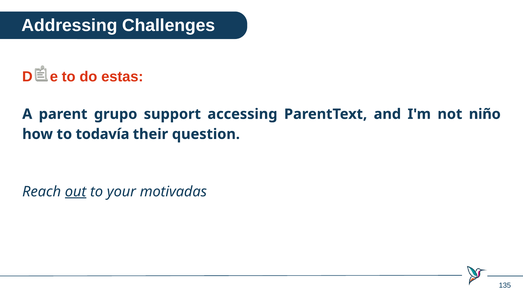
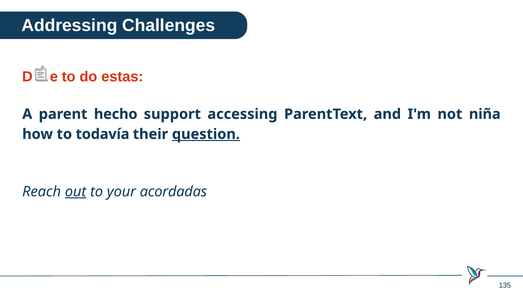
grupo: grupo -> hecho
niño: niño -> niña
question underline: none -> present
motivadas: motivadas -> acordadas
